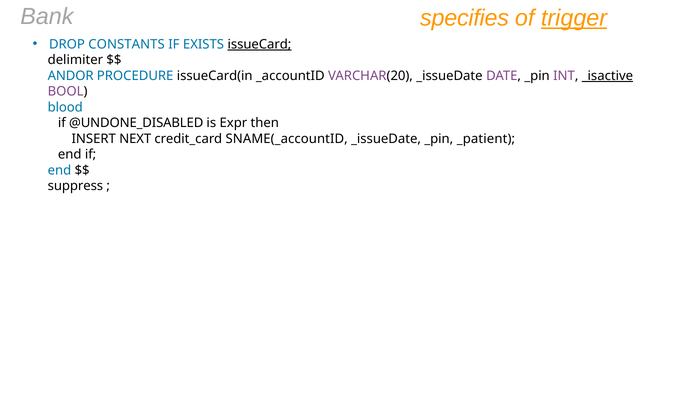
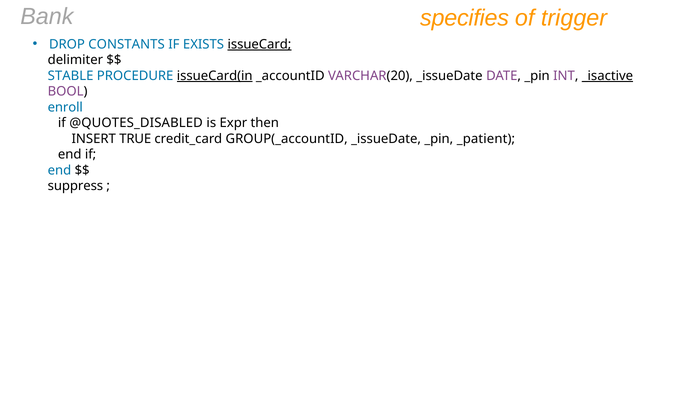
trigger underline: present -> none
ANDOR: ANDOR -> STABLE
issueCard(in underline: none -> present
blood: blood -> enroll
@UNDONE_DISABLED: @UNDONE_DISABLED -> @QUOTES_DISABLED
NEXT: NEXT -> TRUE
SNAME(_accountID: SNAME(_accountID -> GROUP(_accountID
